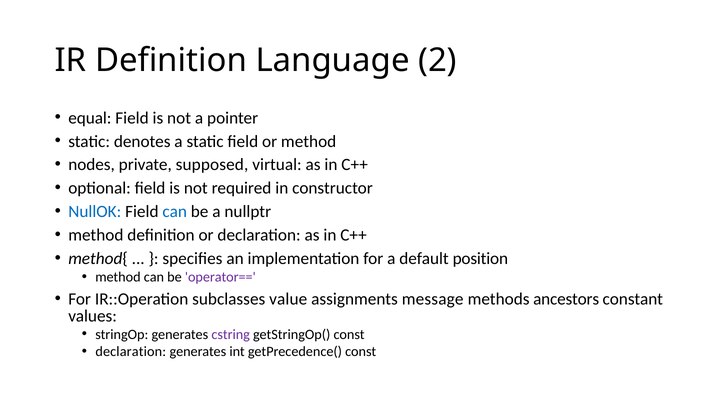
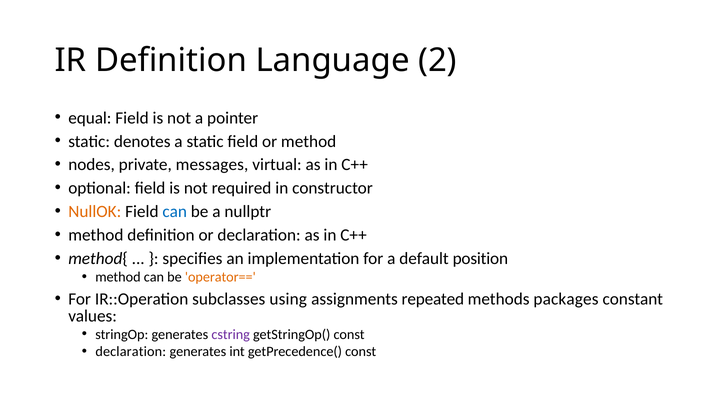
supposed: supposed -> messages
NullOK colour: blue -> orange
operator== colour: purple -> orange
value: value -> using
message: message -> repeated
ancestors: ancestors -> packages
